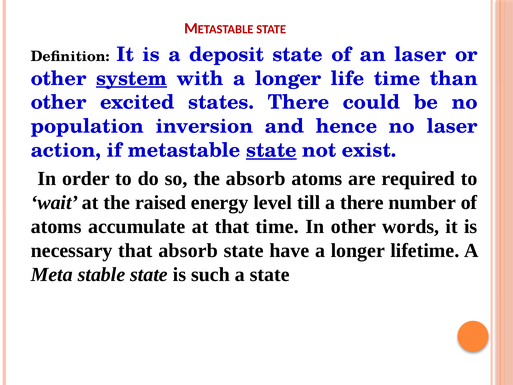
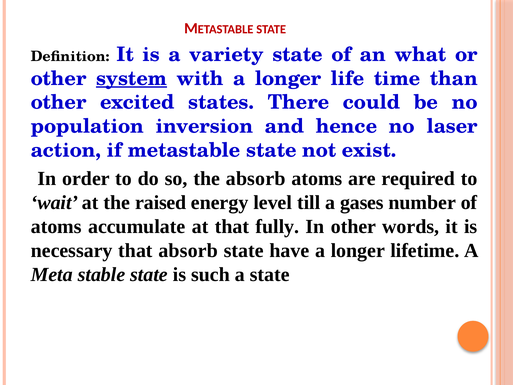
deposit: deposit -> variety
an laser: laser -> what
state at (271, 150) underline: present -> none
a there: there -> gases
that time: time -> fully
